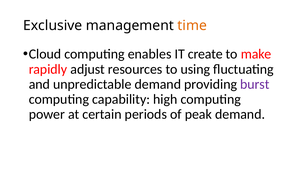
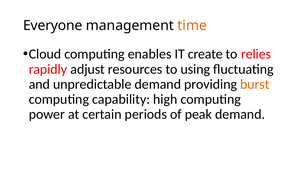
Exclusive: Exclusive -> Everyone
make: make -> relies
burst colour: purple -> orange
